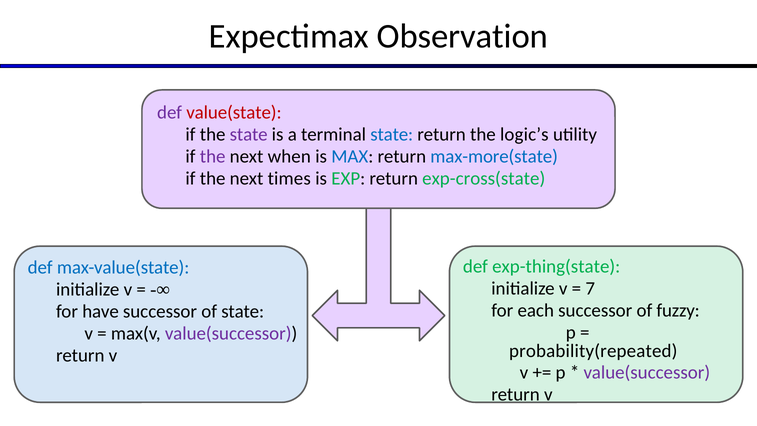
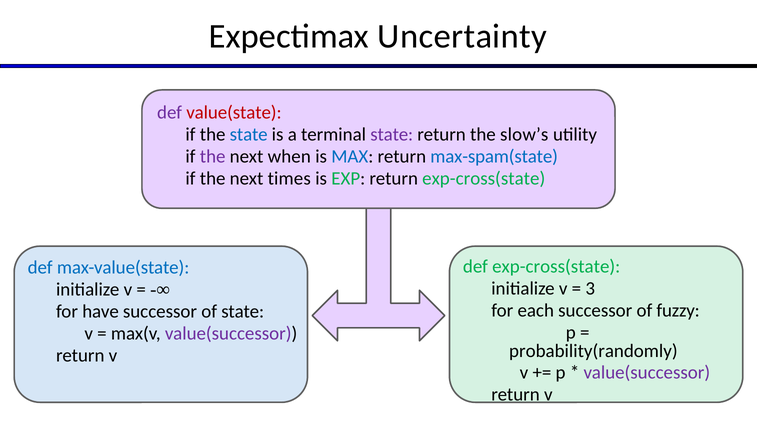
Observation: Observation -> Uncertainty
state at (249, 134) colour: purple -> blue
state at (392, 134) colour: blue -> purple
logic’s: logic’s -> slow’s
max-more(state: max-more(state -> max-spam(state
def exp-thing(state: exp-thing(state -> exp-cross(state
7: 7 -> 3
probability(repeated: probability(repeated -> probability(randomly
